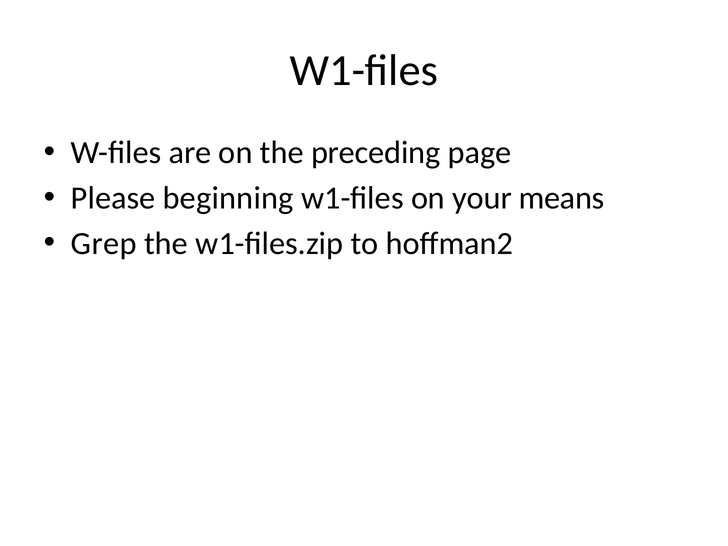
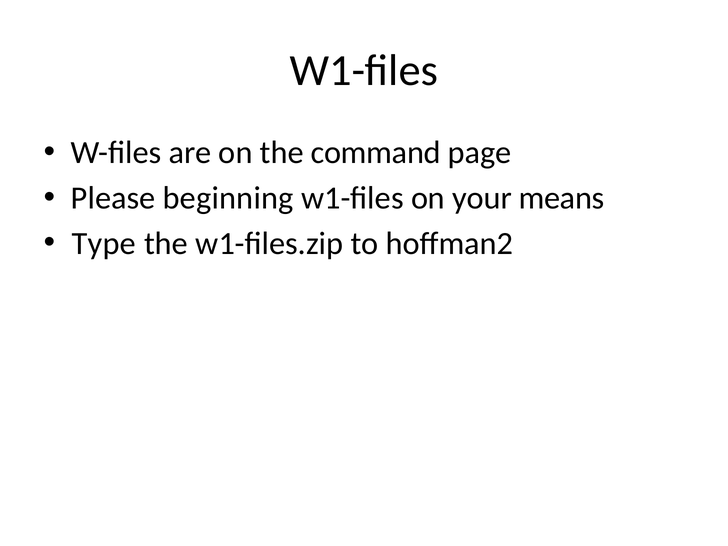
preceding: preceding -> command
Grep: Grep -> Type
